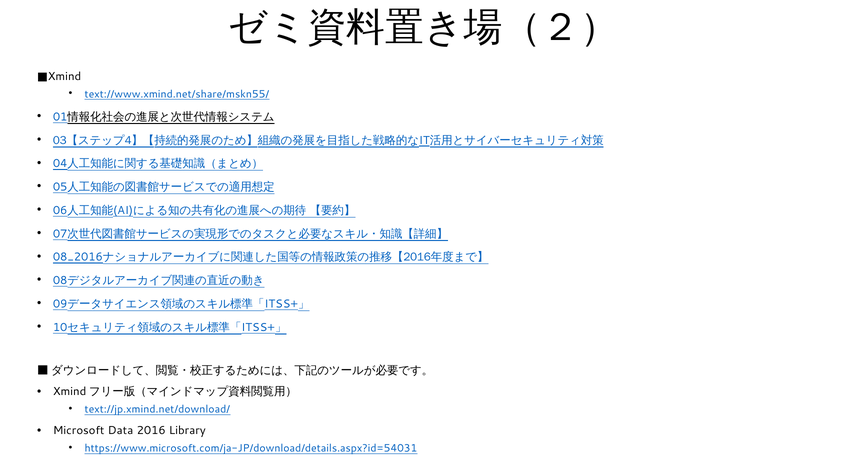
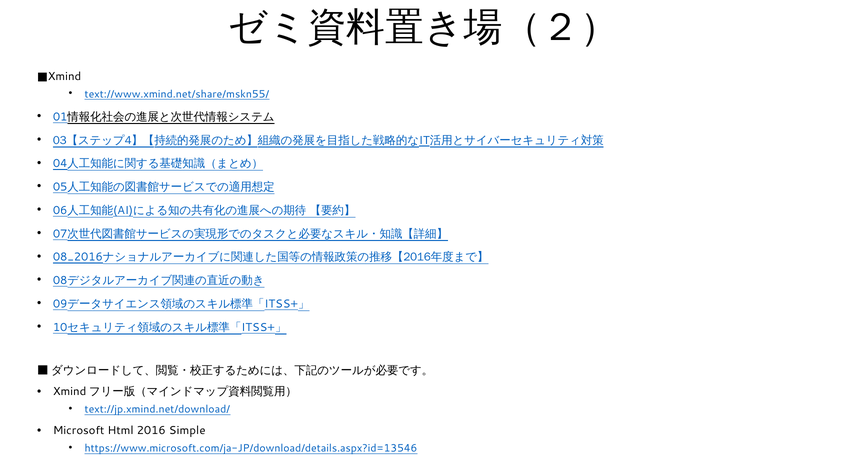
Data: Data -> Html
Library: Library -> Simple
https://www.microsoft.com/ja-JP/download/details.aspx?id=54031: https://www.microsoft.com/ja-JP/download/details.aspx?id=54031 -> https://www.microsoft.com/ja-JP/download/details.aspx?id=13546
